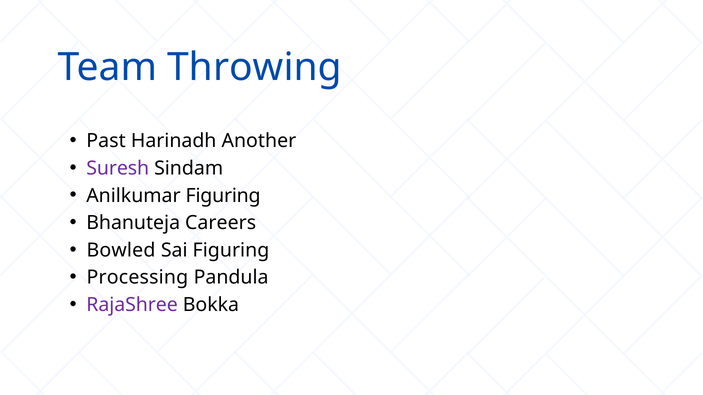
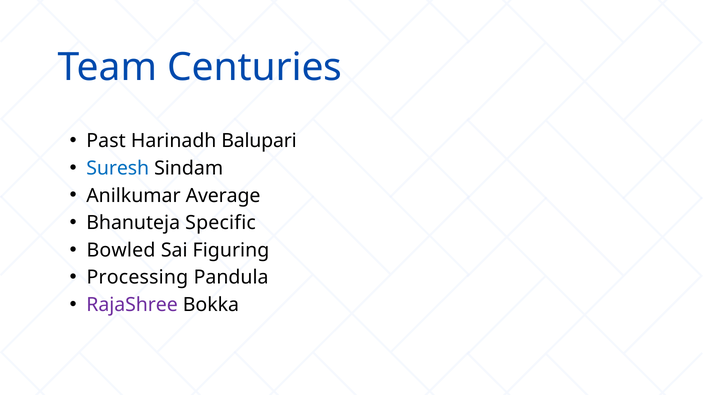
Throwing: Throwing -> Centuries
Another: Another -> Balupari
Suresh colour: purple -> blue
Anilkumar Figuring: Figuring -> Average
Careers: Careers -> Specific
